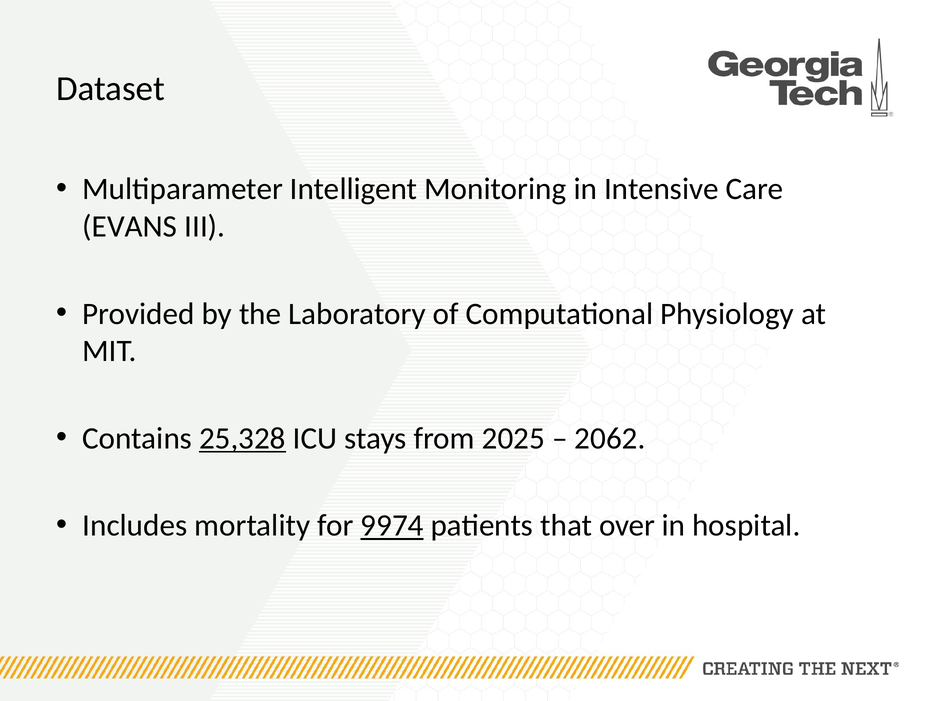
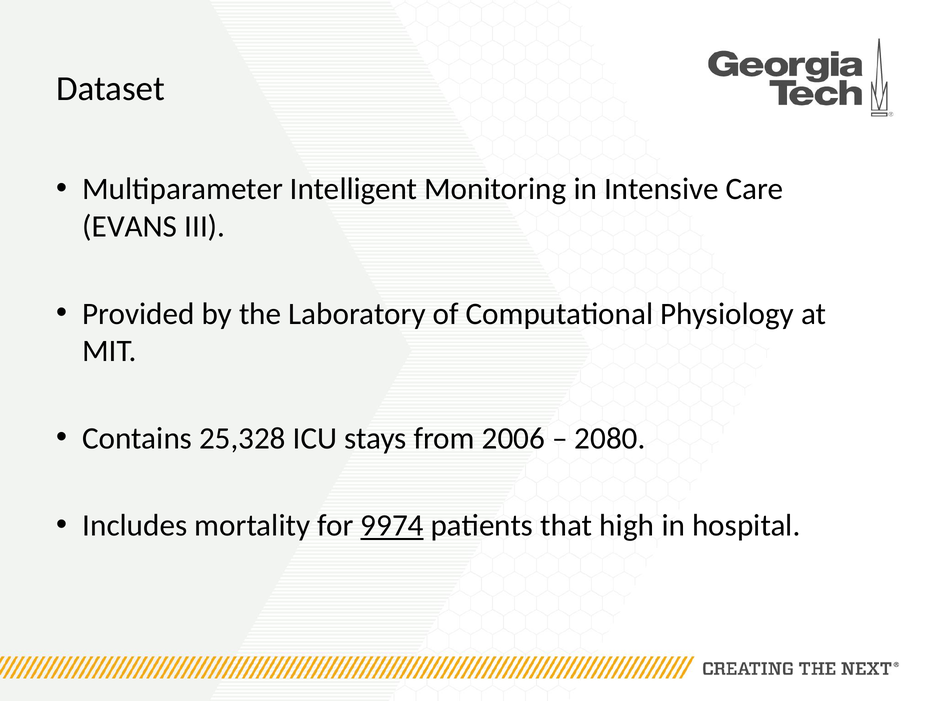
25,328 underline: present -> none
2025: 2025 -> 2006
2062: 2062 -> 2080
over: over -> high
